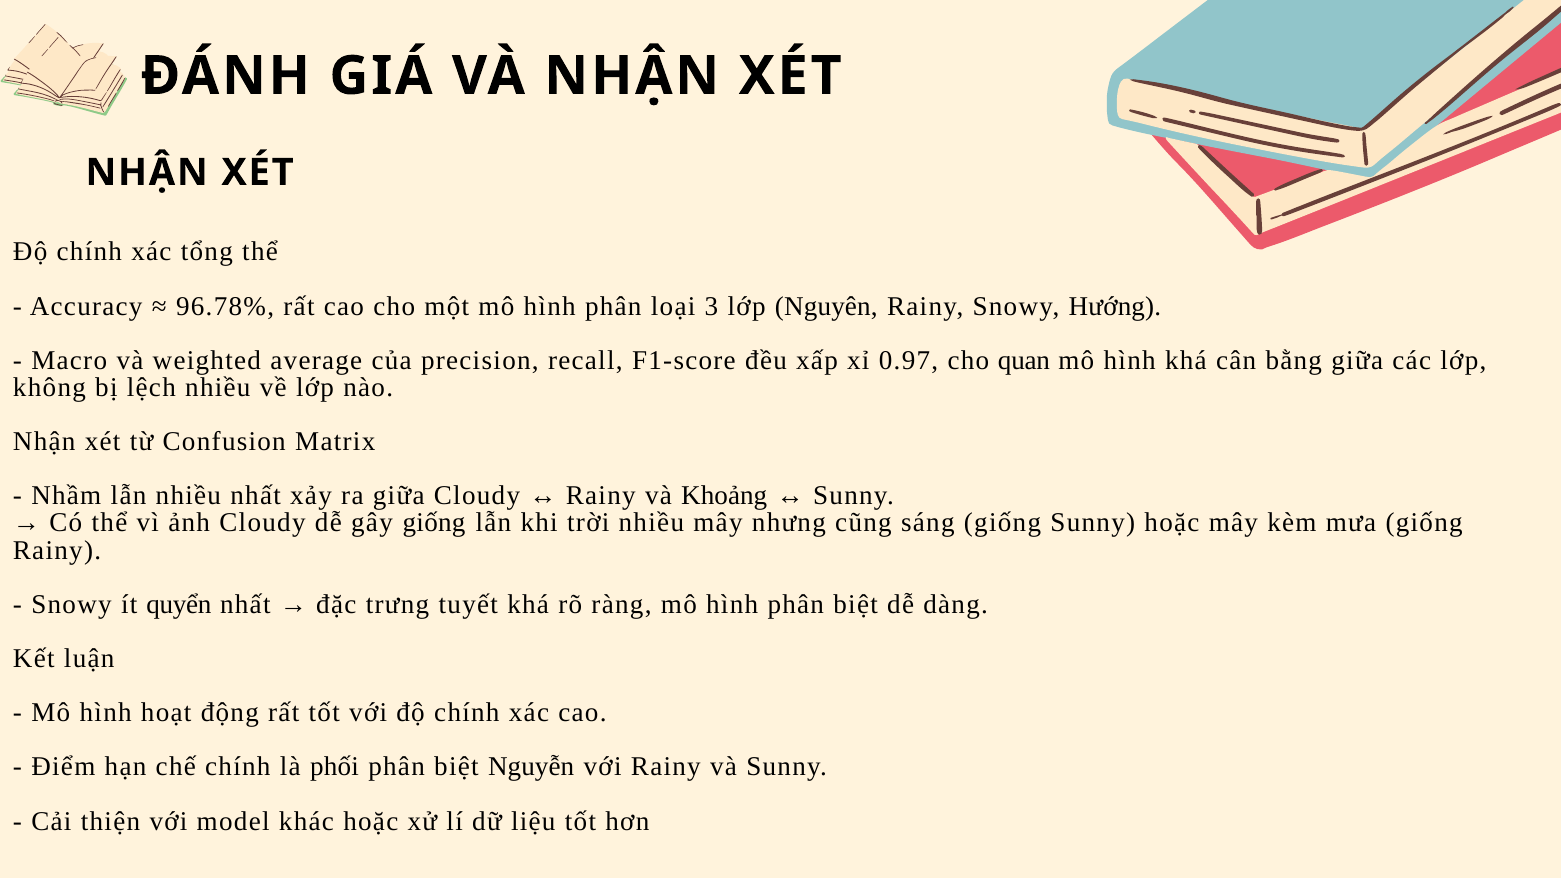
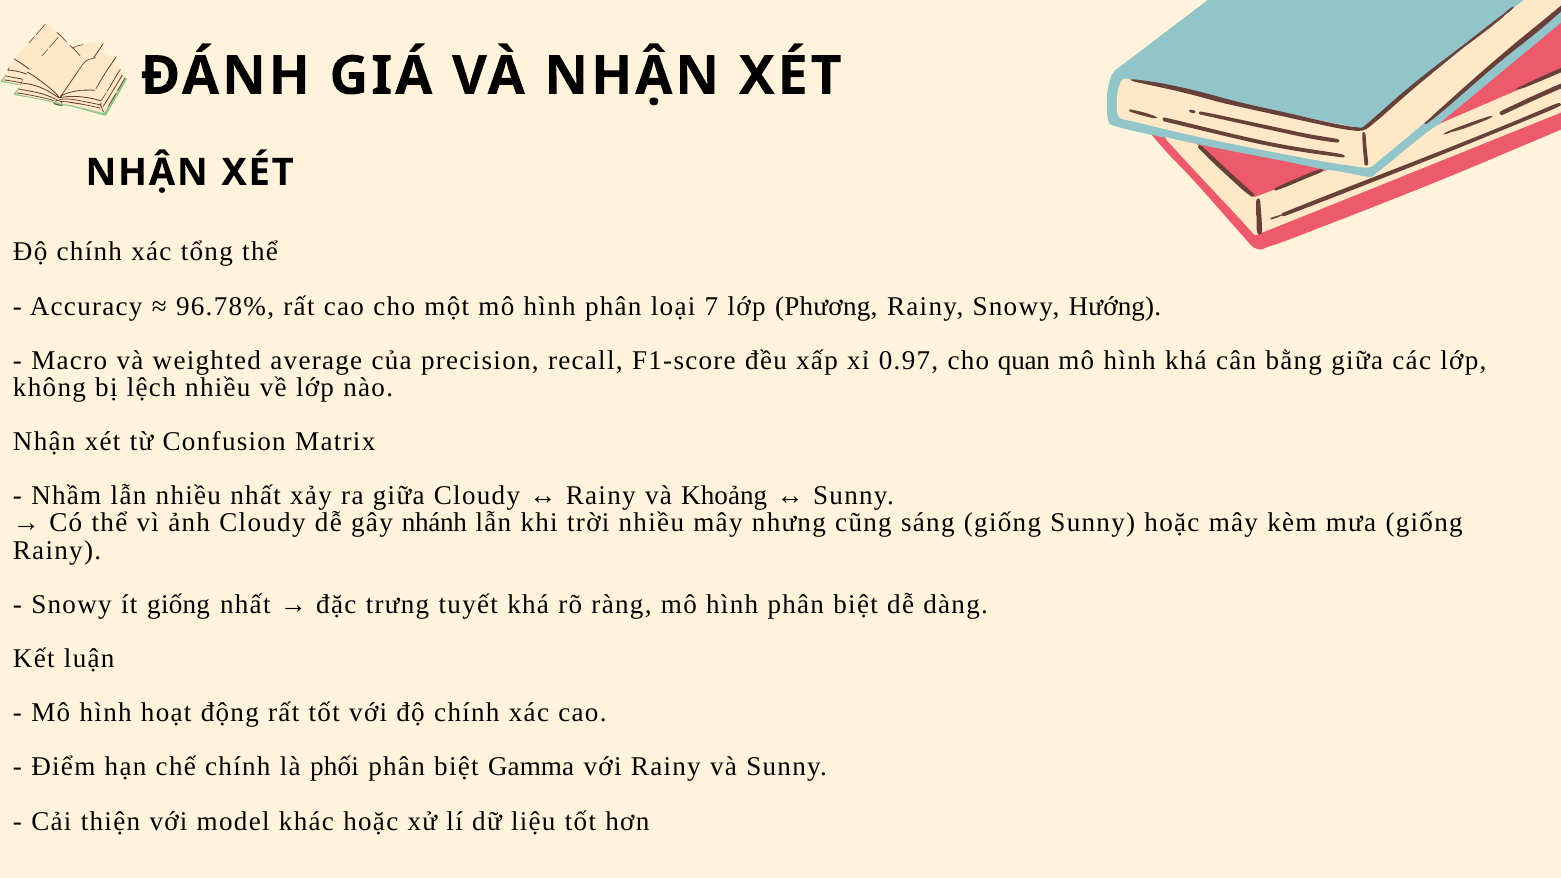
3: 3 -> 7
Nguyên: Nguyên -> Phương
gây giống: giống -> nhánh
ít quyển: quyển -> giống
Nguyễn: Nguyễn -> Gamma
